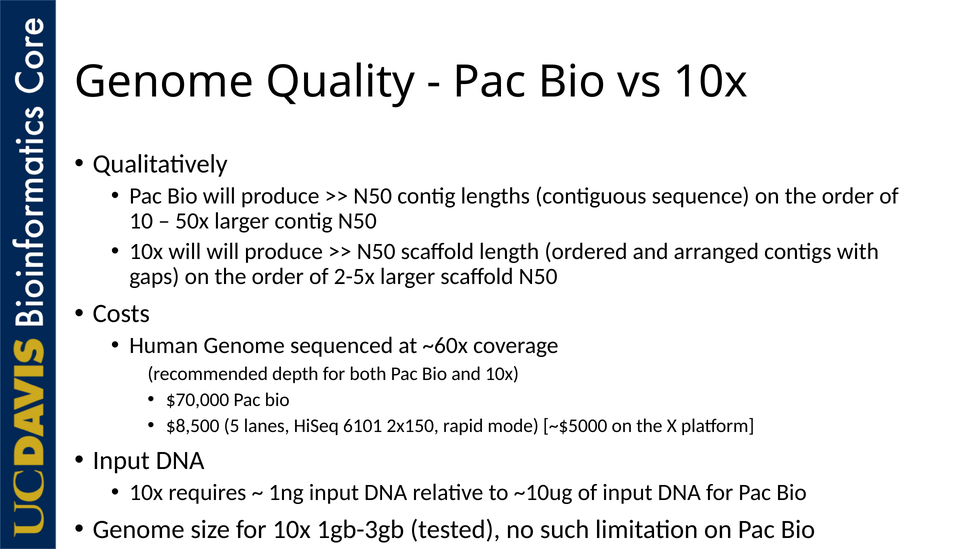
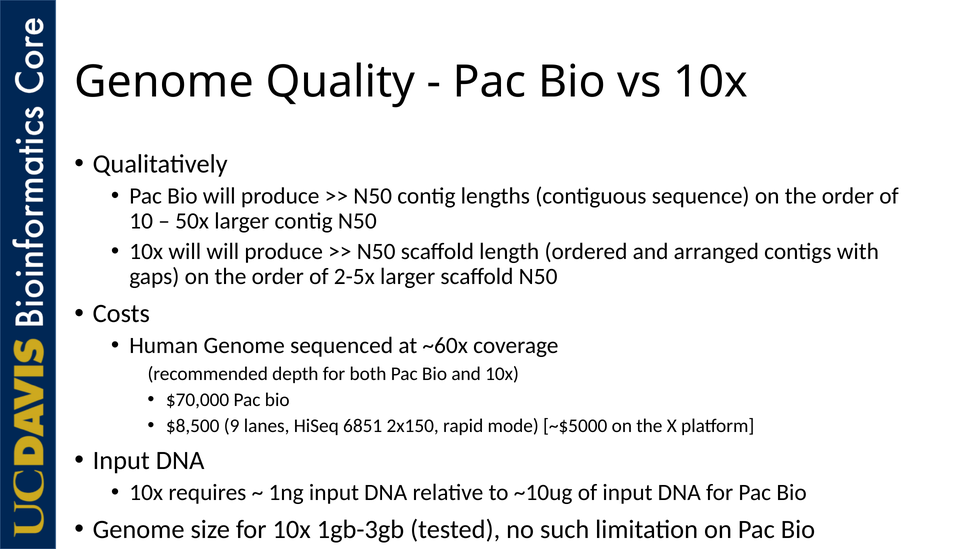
5: 5 -> 9
6101: 6101 -> 6851
